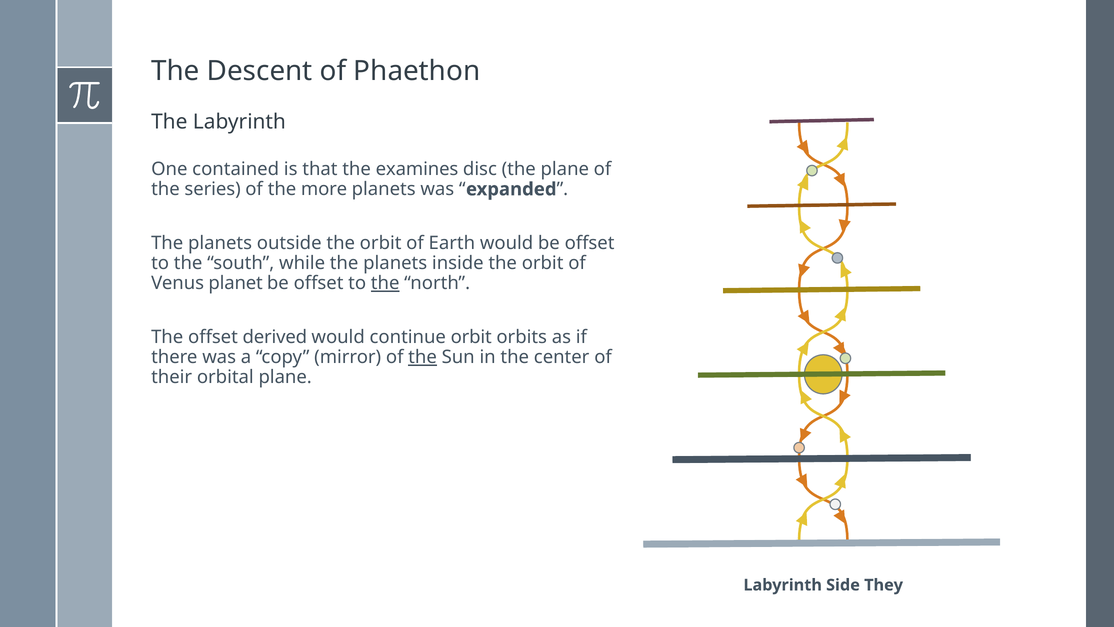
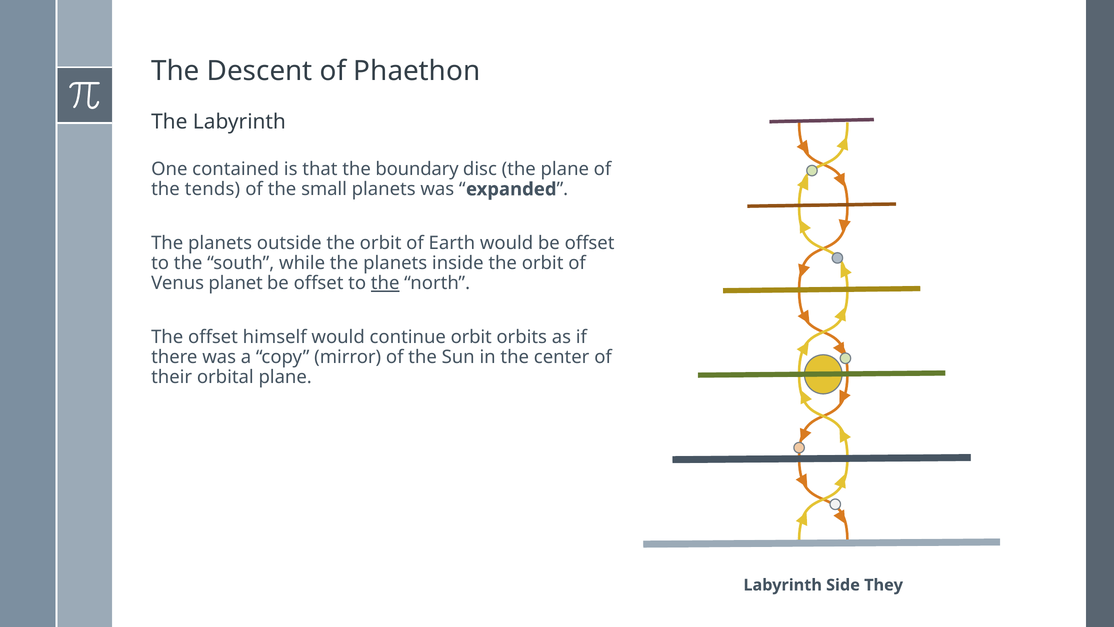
examines: examines -> boundary
series: series -> tends
more: more -> small
derived: derived -> himself
the at (423, 357) underline: present -> none
